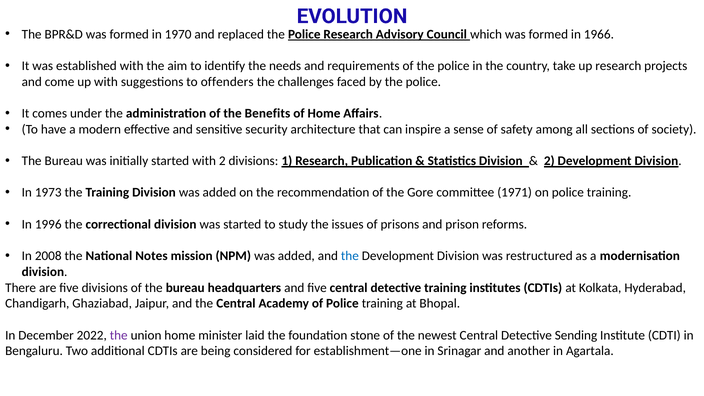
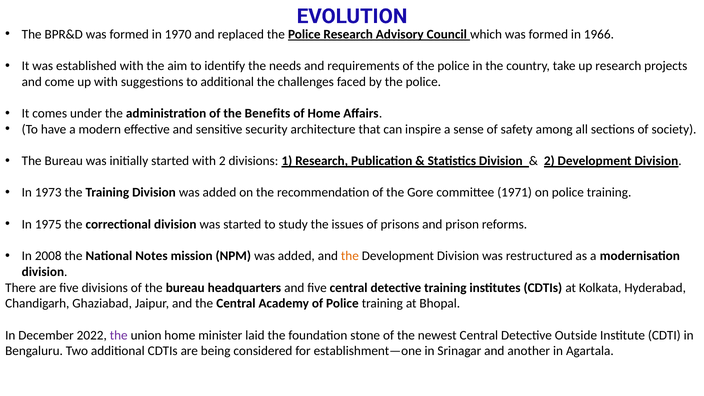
to offenders: offenders -> additional
1996: 1996 -> 1975
the at (350, 256) colour: blue -> orange
Sending: Sending -> Outside
